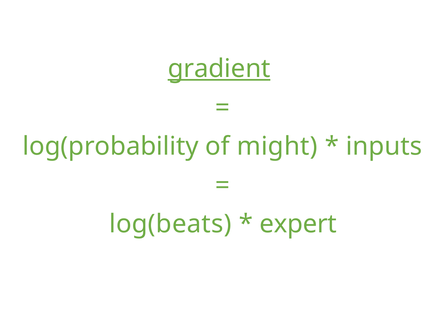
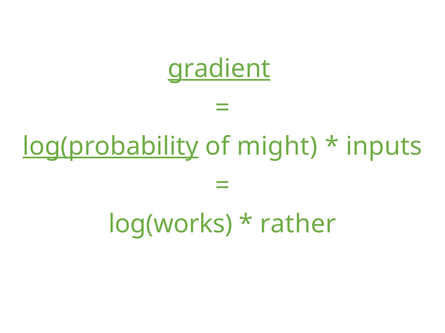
log(probability underline: none -> present
log(beats: log(beats -> log(works
expert: expert -> rather
